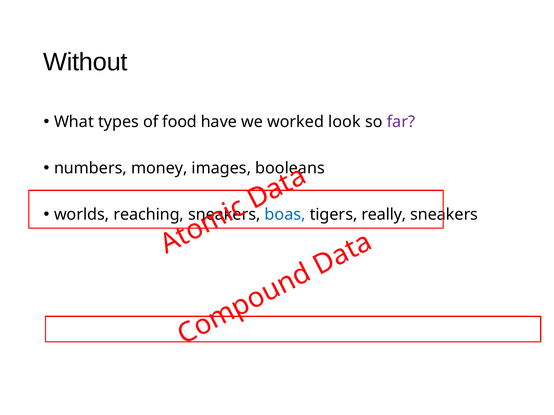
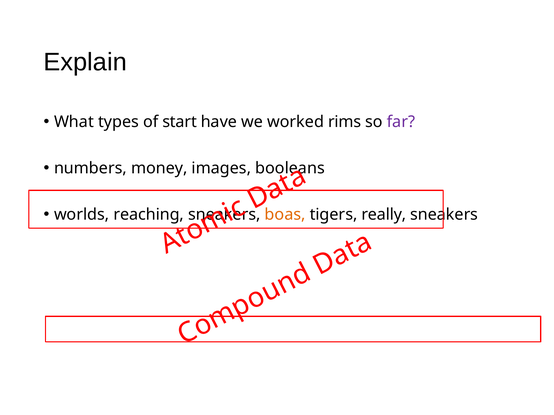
Without: Without -> Explain
food: food -> start
look: look -> rims
boas colour: blue -> orange
